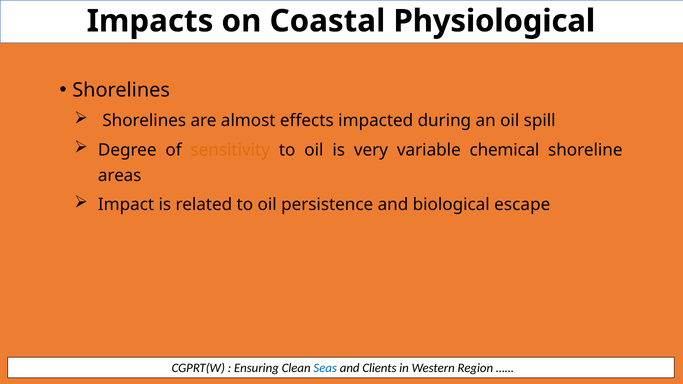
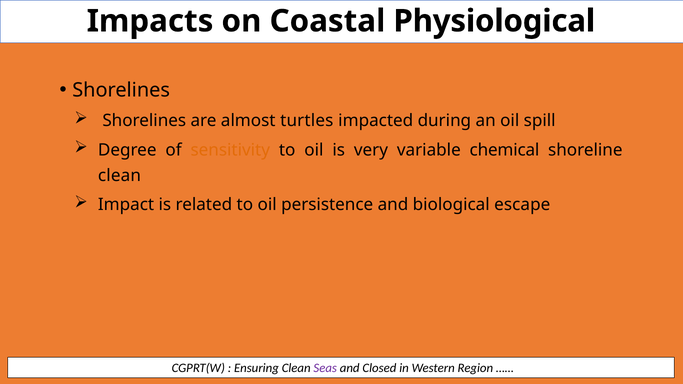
effects: effects -> turtles
areas at (120, 176): areas -> clean
Seas colour: blue -> purple
Clients: Clients -> Closed
